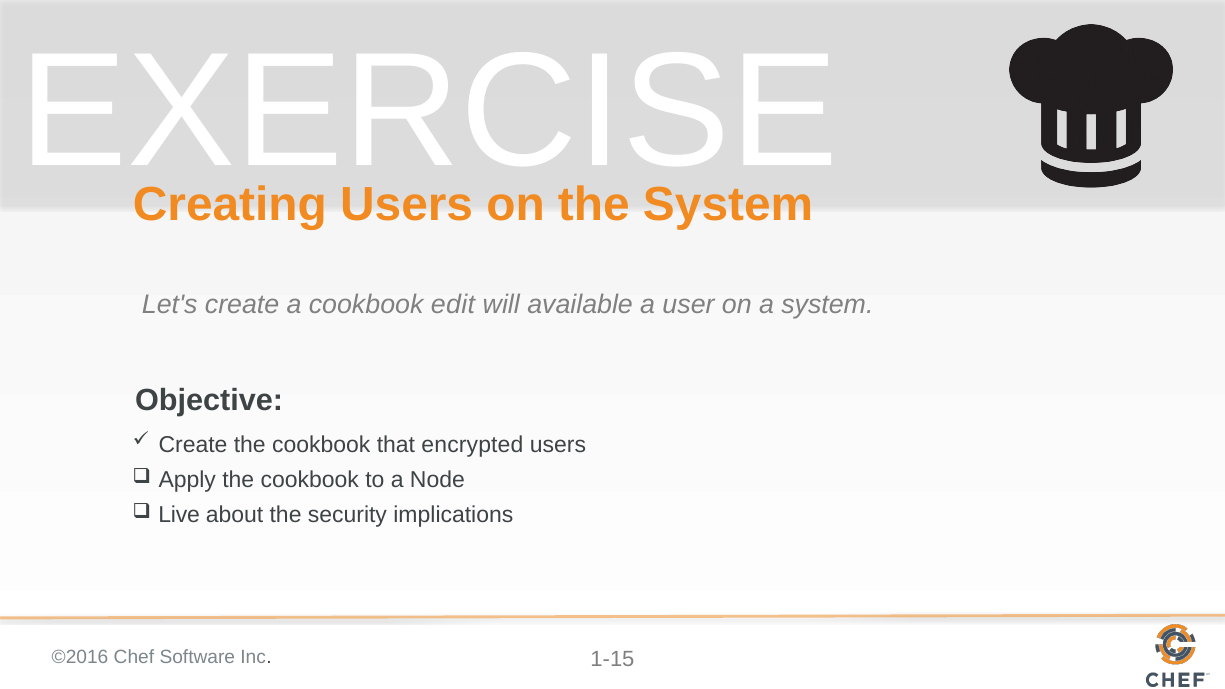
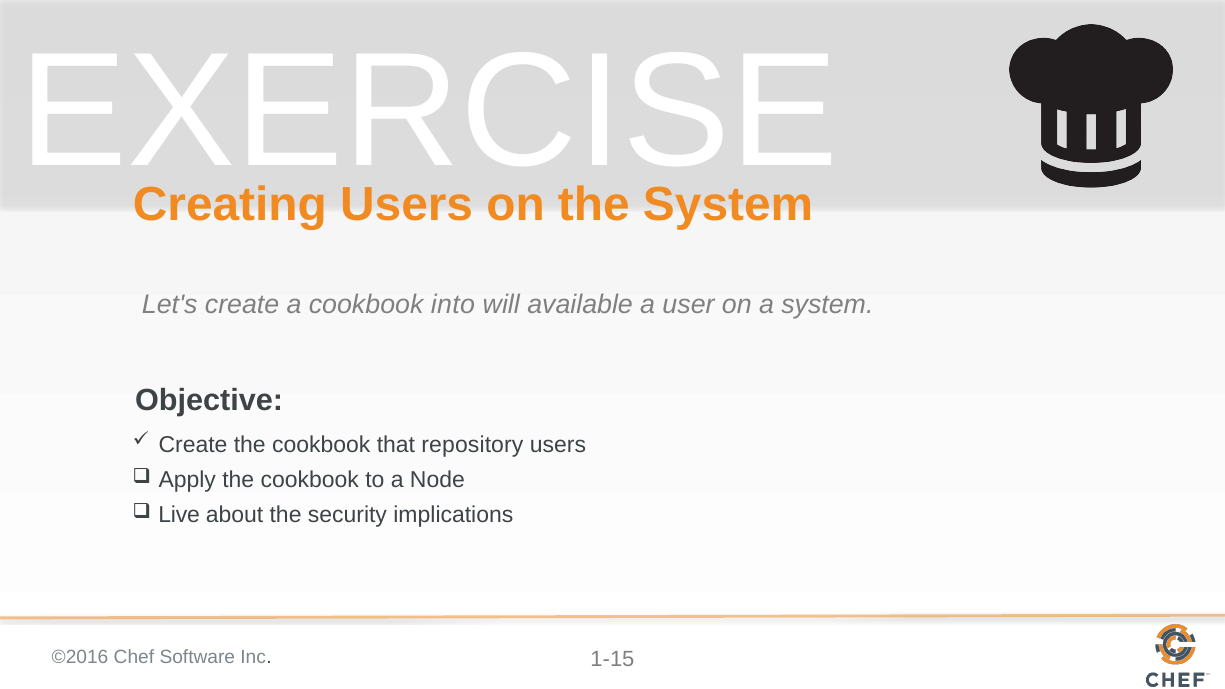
edit: edit -> into
encrypted: encrypted -> repository
